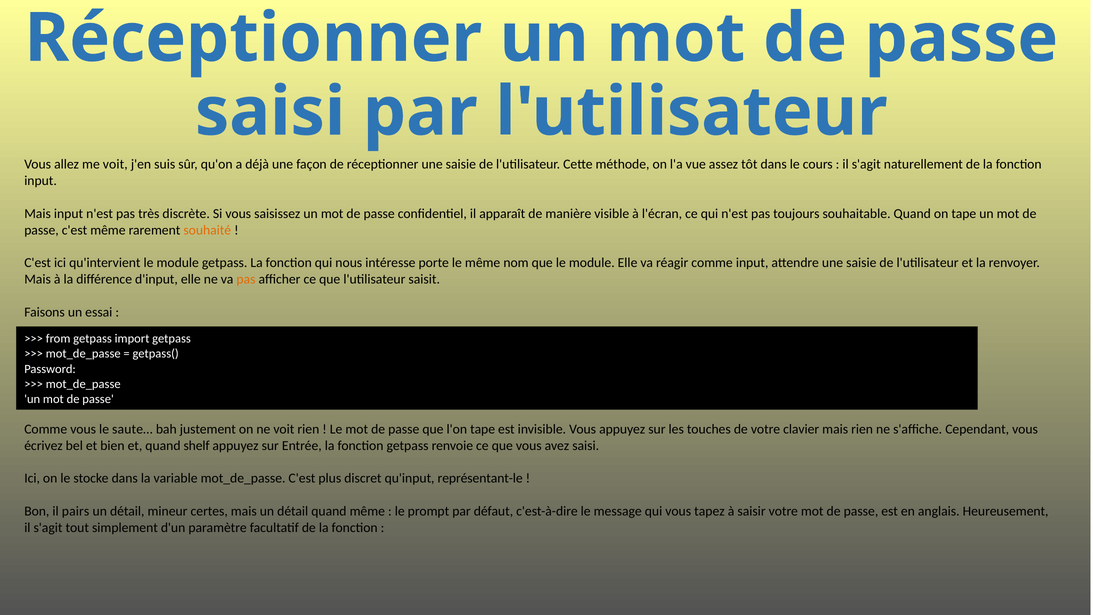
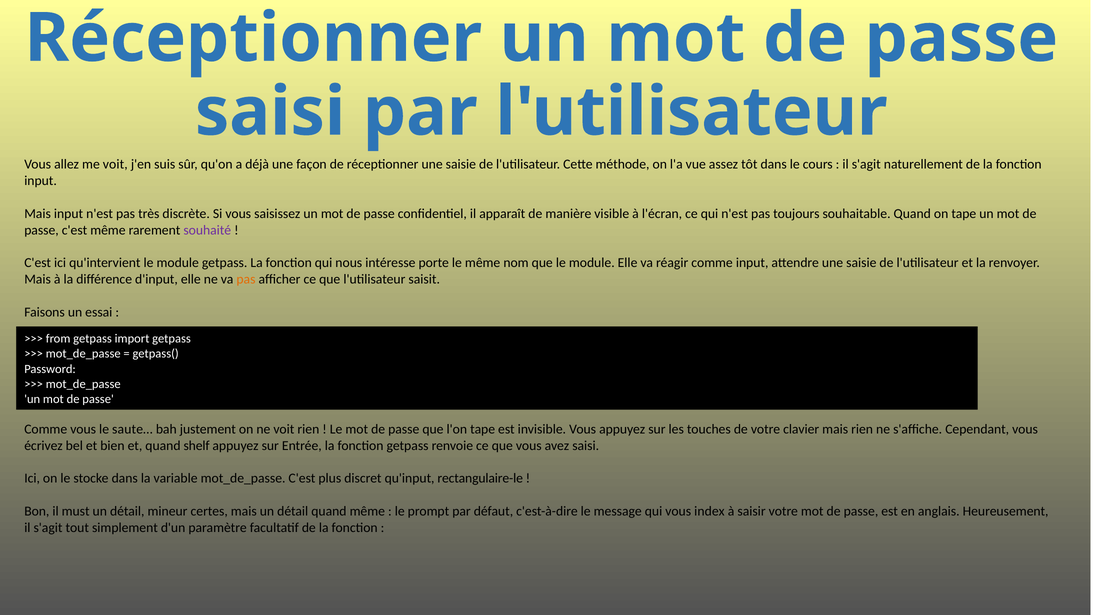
souhaité colour: orange -> purple
représentant-le: représentant-le -> rectangulaire-le
pairs: pairs -> must
tapez: tapez -> index
